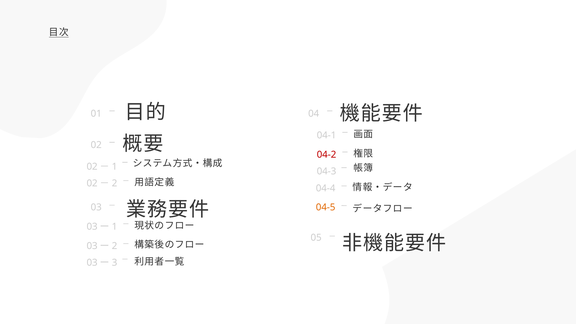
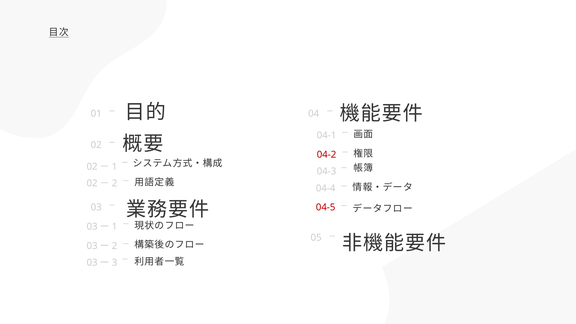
04-5 colour: orange -> red
